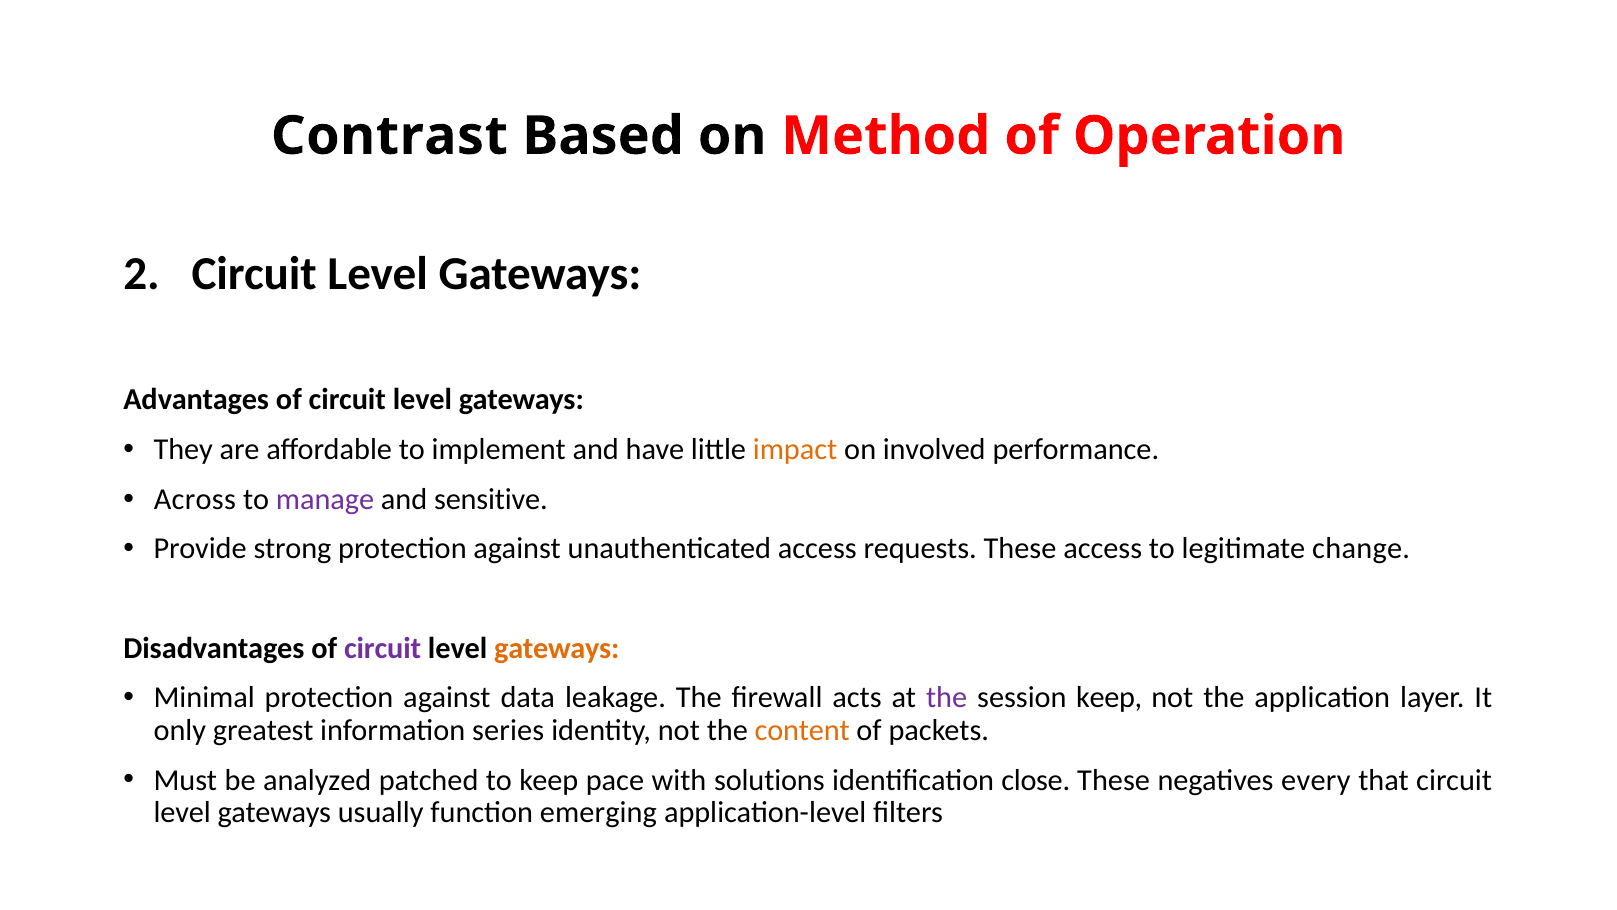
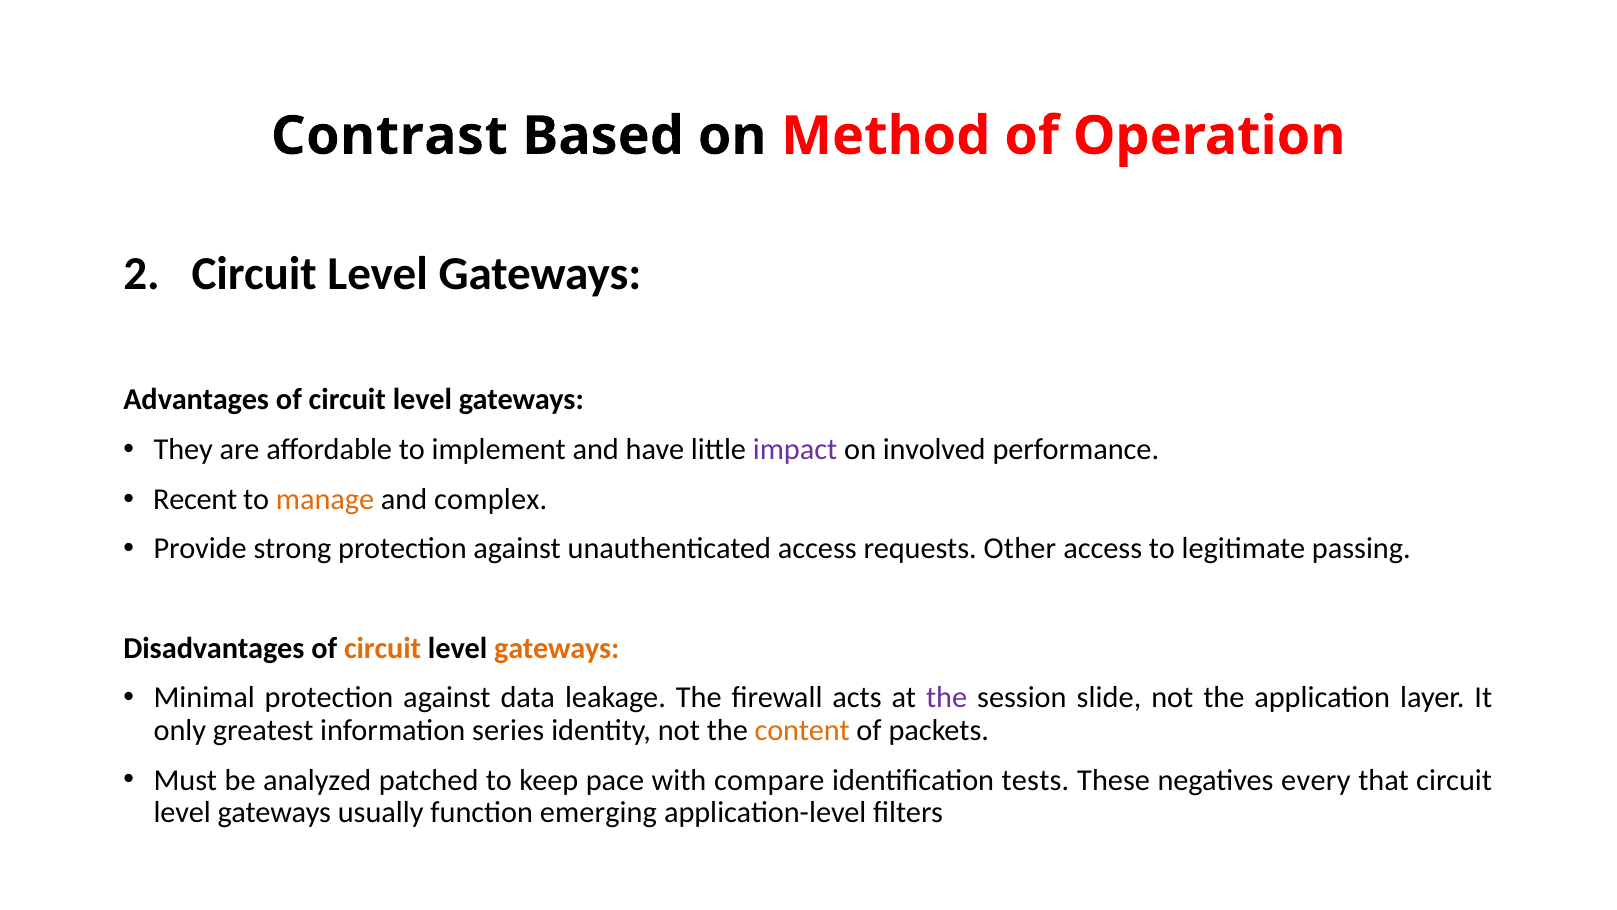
impact colour: orange -> purple
Across: Across -> Recent
manage colour: purple -> orange
sensitive: sensitive -> complex
requests These: These -> Other
change: change -> passing
circuit at (383, 648) colour: purple -> orange
session keep: keep -> slide
solutions: solutions -> compare
close: close -> tests
